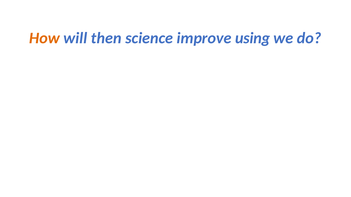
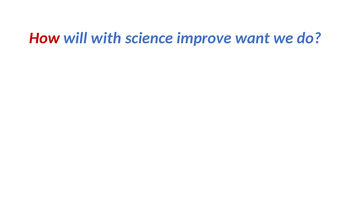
How colour: orange -> red
then: then -> with
using: using -> want
